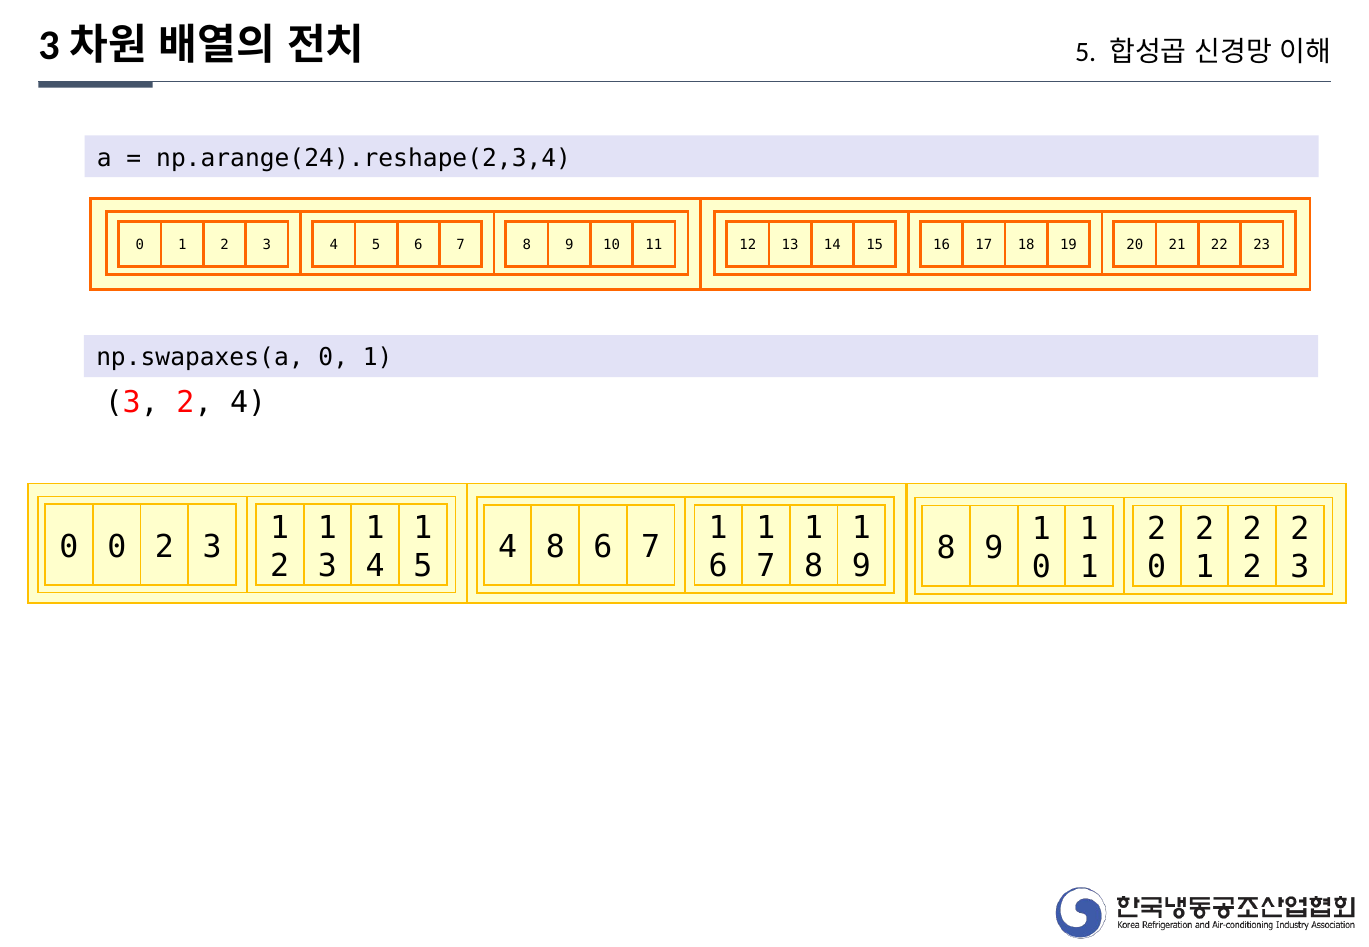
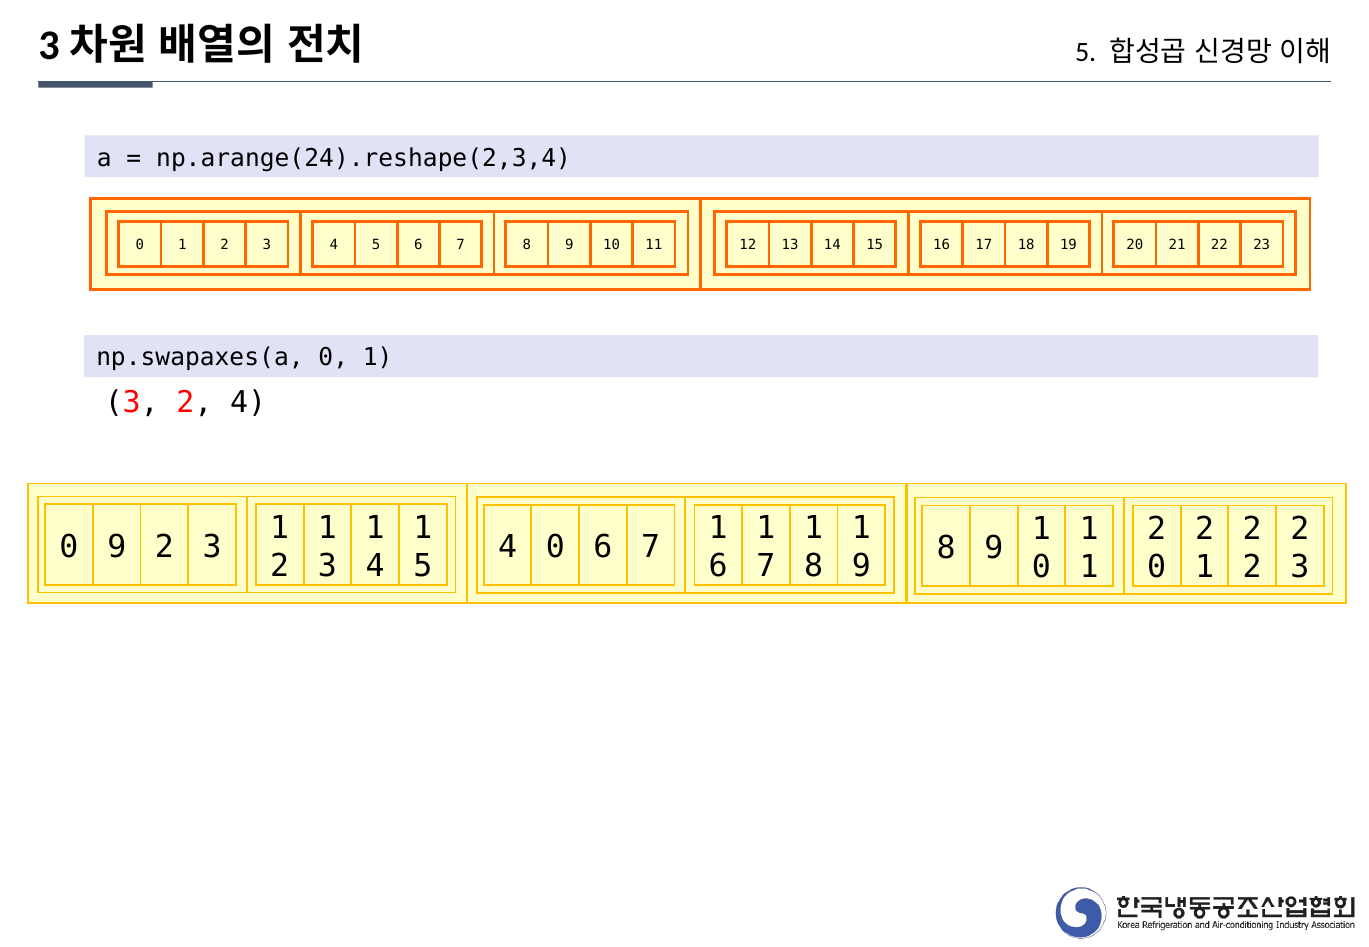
0 0: 0 -> 9
4 8: 8 -> 0
